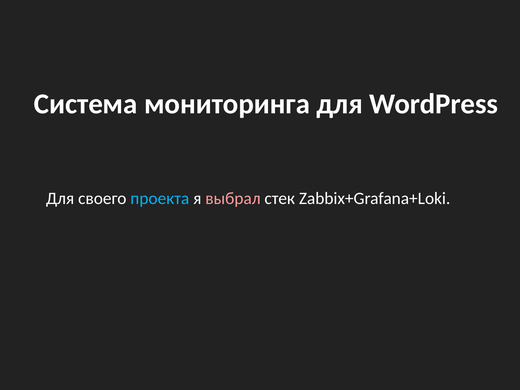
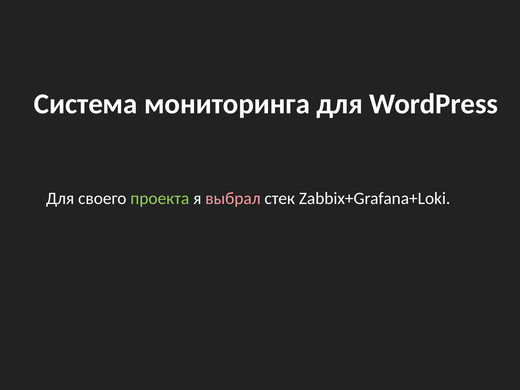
проекта colour: light blue -> light green
